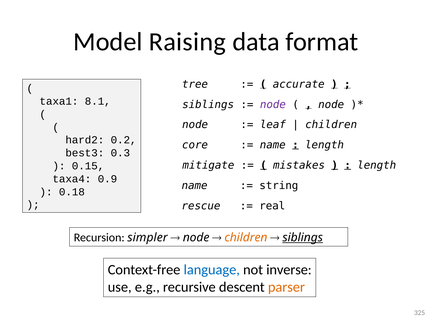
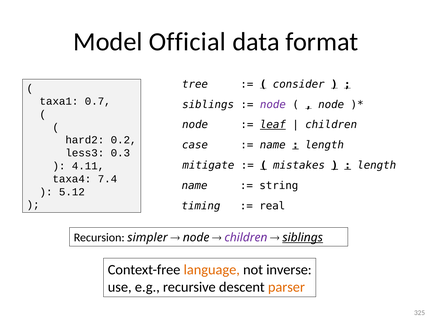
Raising: Raising -> Official
accurate: accurate -> consider
8.1: 8.1 -> 0.7
leaf underline: none -> present
core: core -> case
best3: best3 -> less3
0.15: 0.15 -> 4.11
0.9: 0.9 -> 7.4
0.18: 0.18 -> 5.12
rescue: rescue -> timing
children at (246, 238) colour: orange -> purple
language colour: blue -> orange
